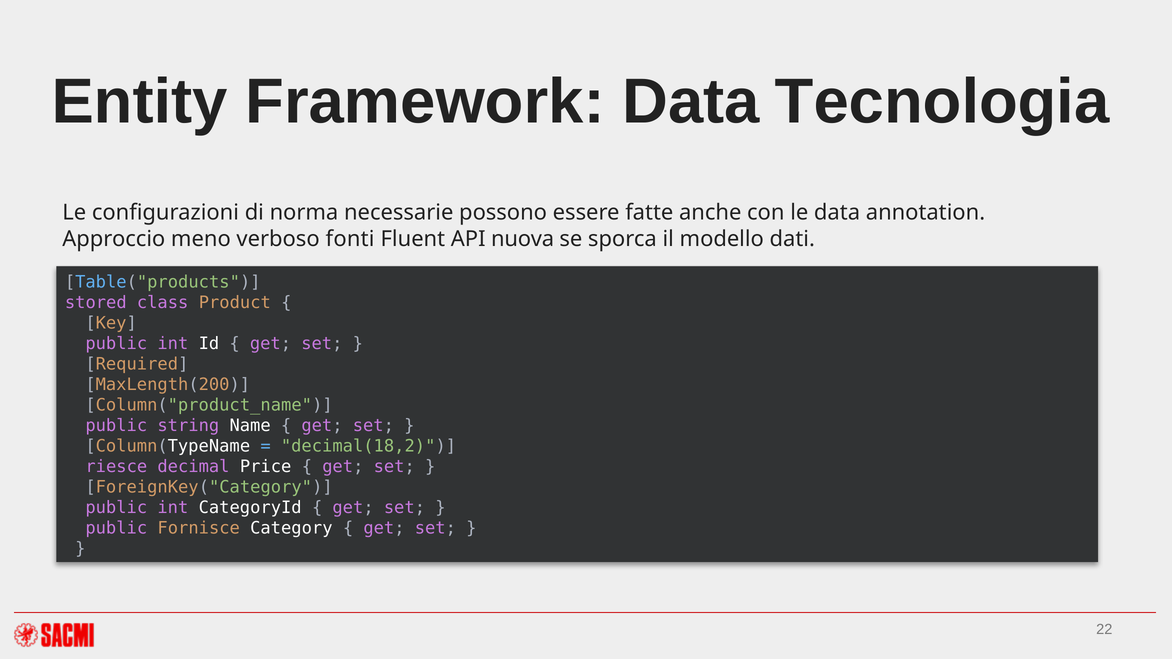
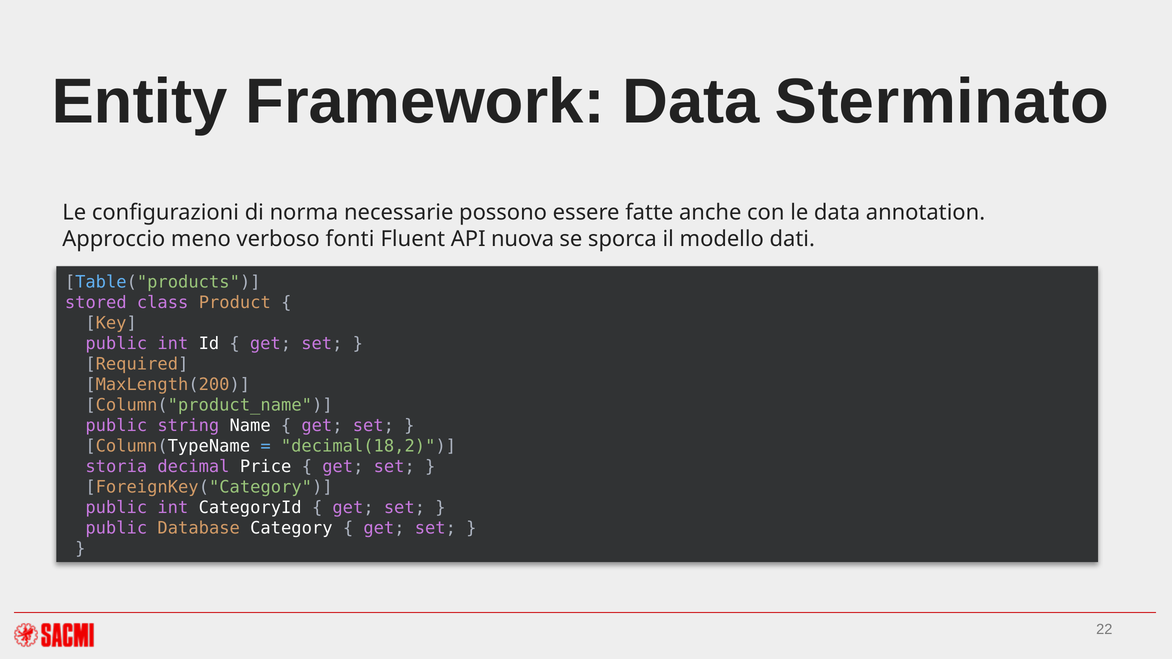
Tecnologia: Tecnologia -> Sterminato
riesce: riesce -> storia
Fornisce: Fornisce -> Database
